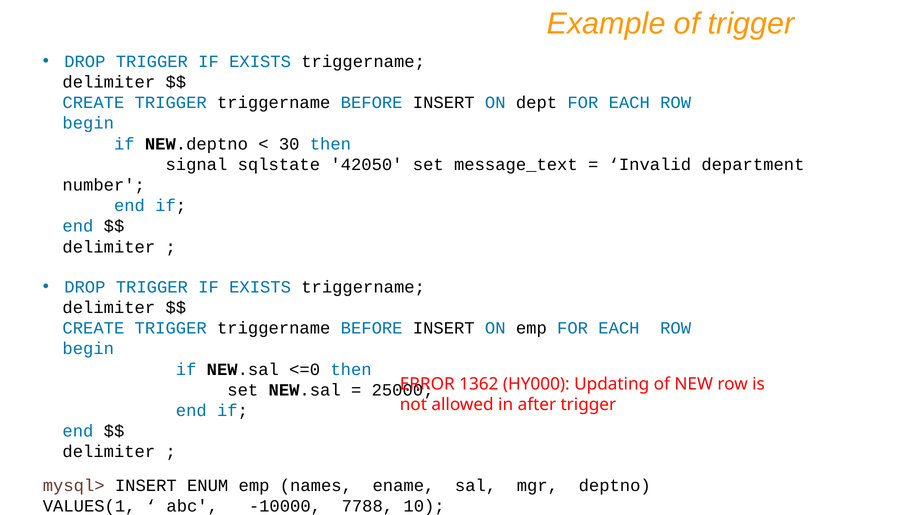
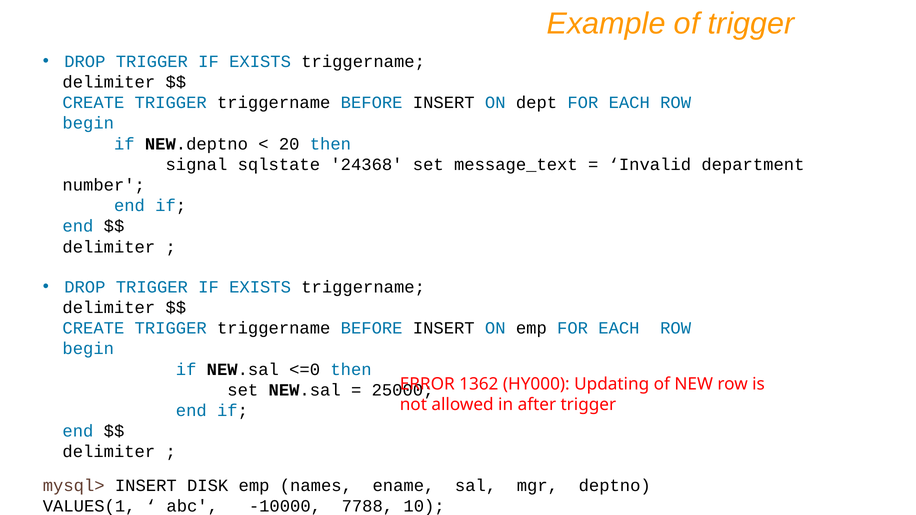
30: 30 -> 20
42050: 42050 -> 24368
ENUM: ENUM -> DISK
